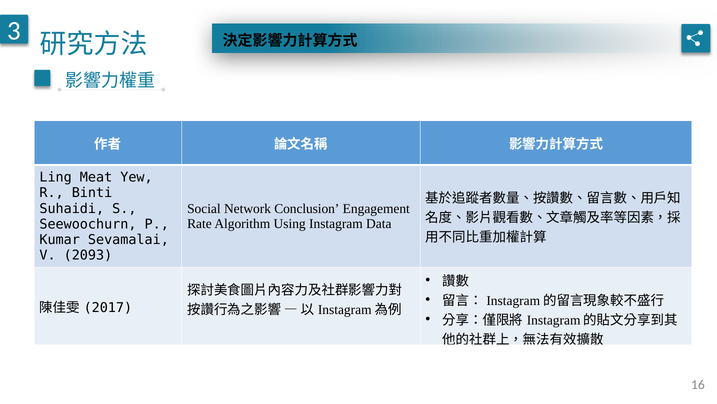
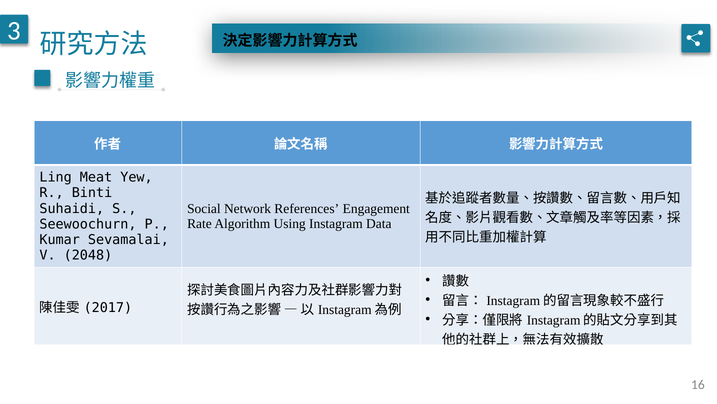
Conclusion: Conclusion -> References
2093: 2093 -> 2048
